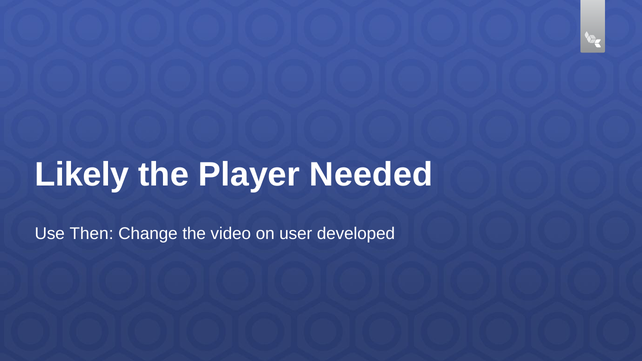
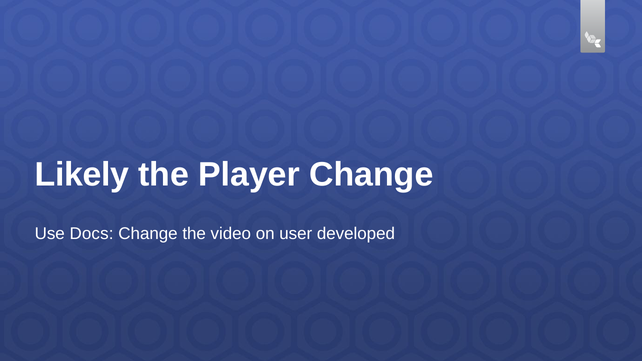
Player Needed: Needed -> Change
Then: Then -> Docs
